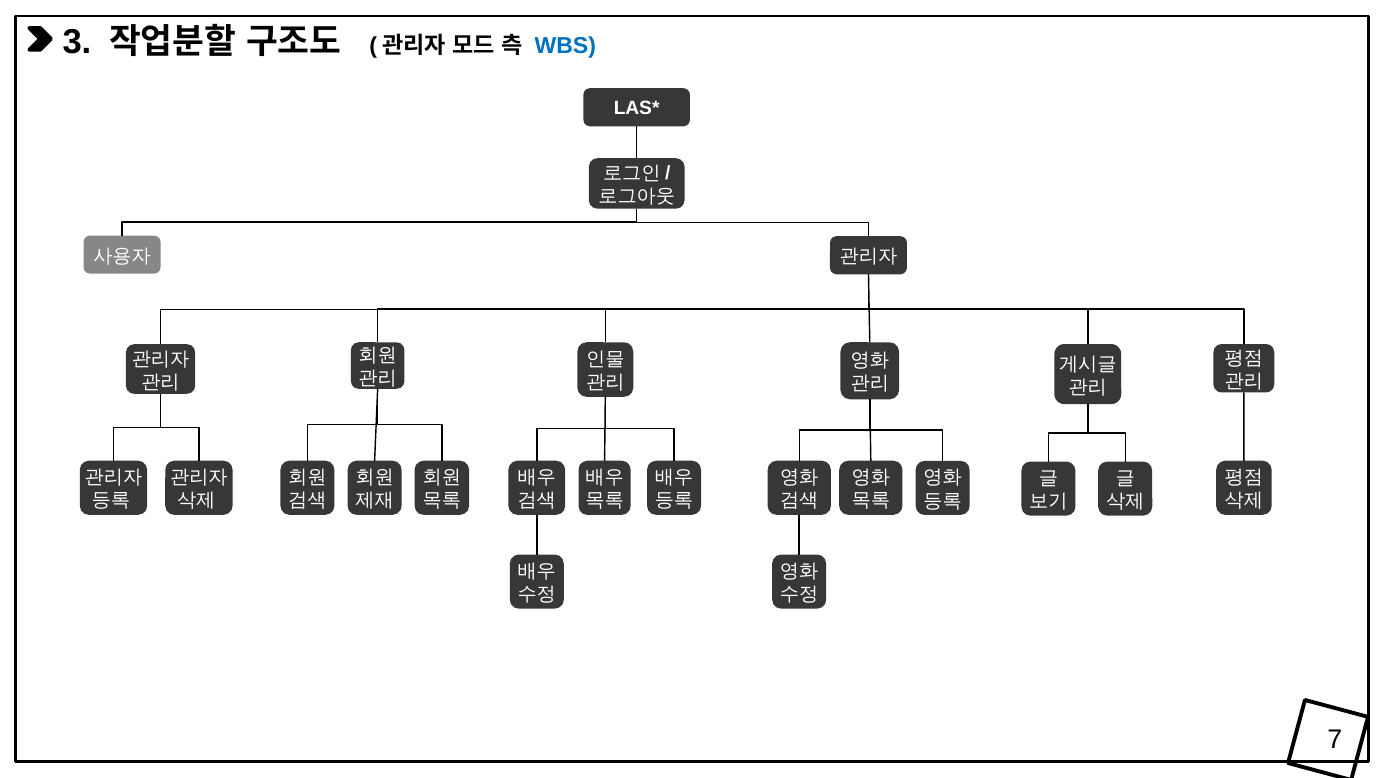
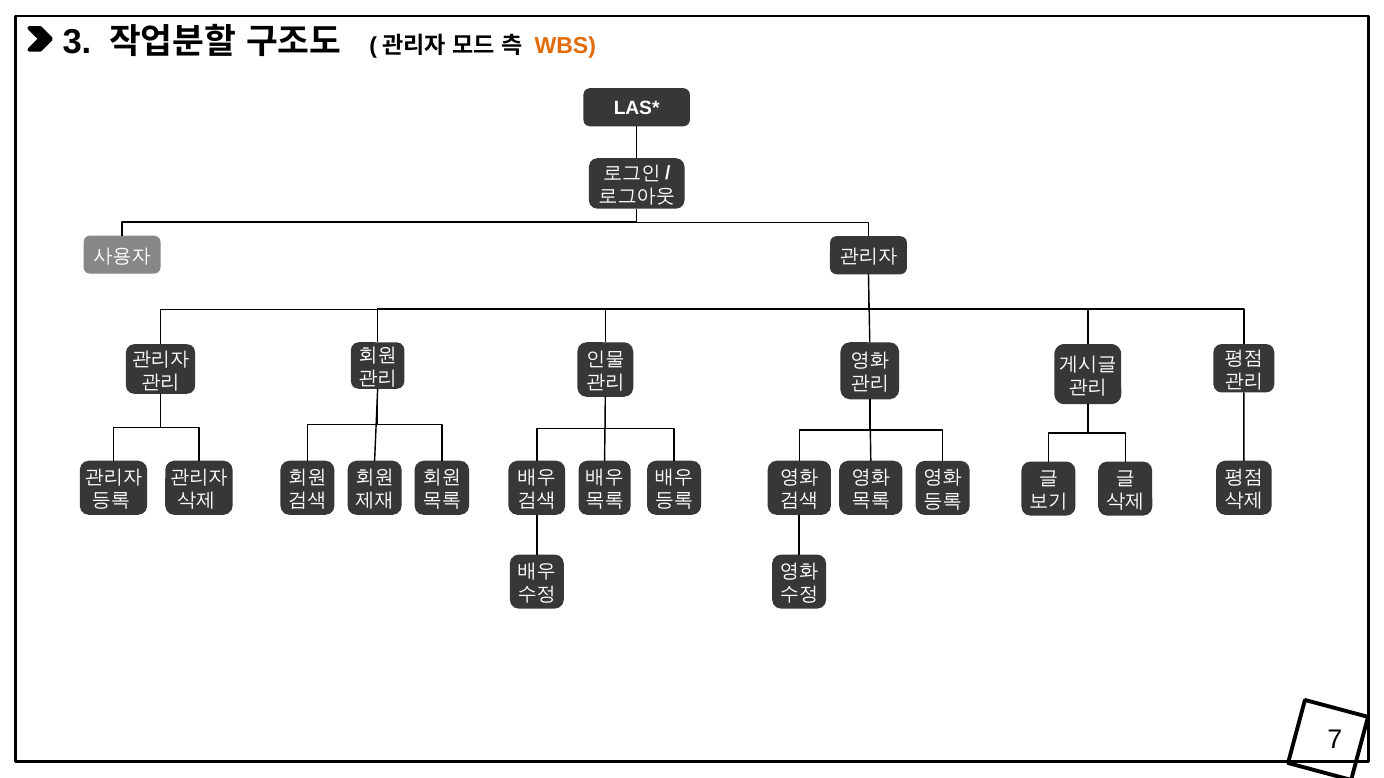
WBS colour: blue -> orange
